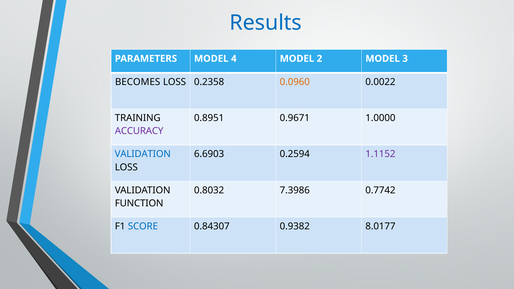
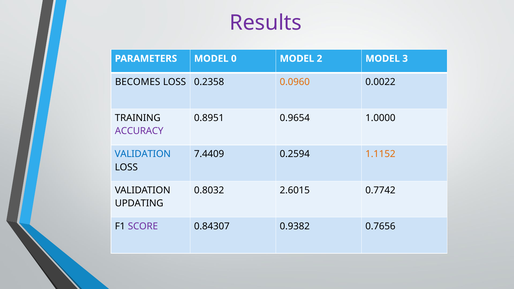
Results colour: blue -> purple
4: 4 -> 0
0.9671: 0.9671 -> 0.9654
6.6903: 6.6903 -> 7.4409
1.1152 colour: purple -> orange
7.3986: 7.3986 -> 2.6015
FUNCTION: FUNCTION -> UPDATING
SCORE colour: blue -> purple
8.0177: 8.0177 -> 0.7656
